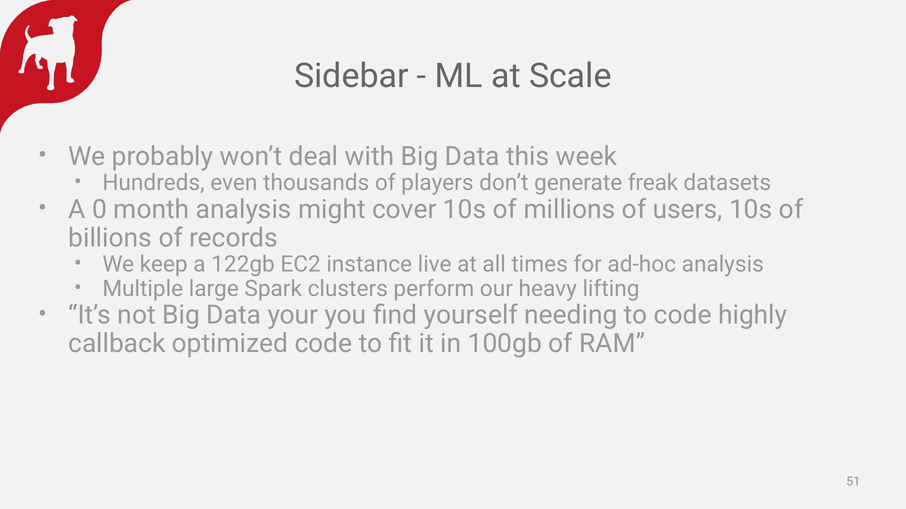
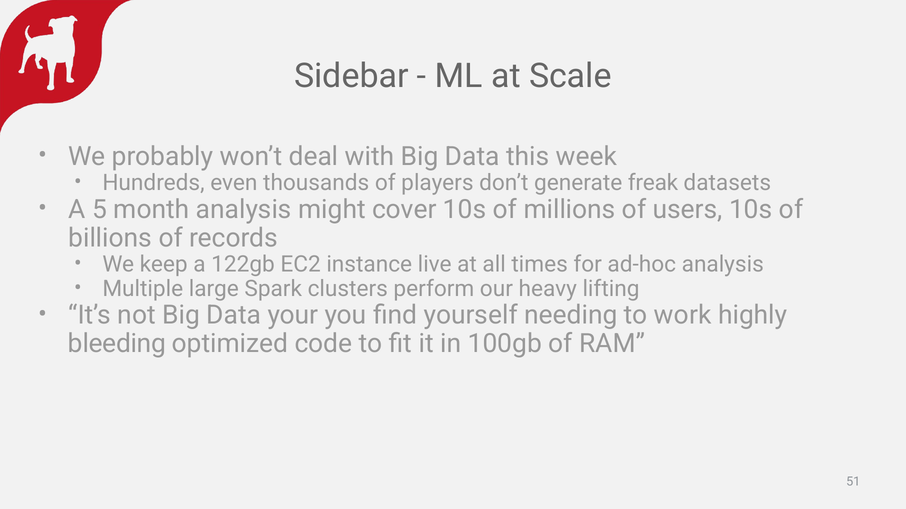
0: 0 -> 5
to code: code -> work
callback: callback -> bleeding
